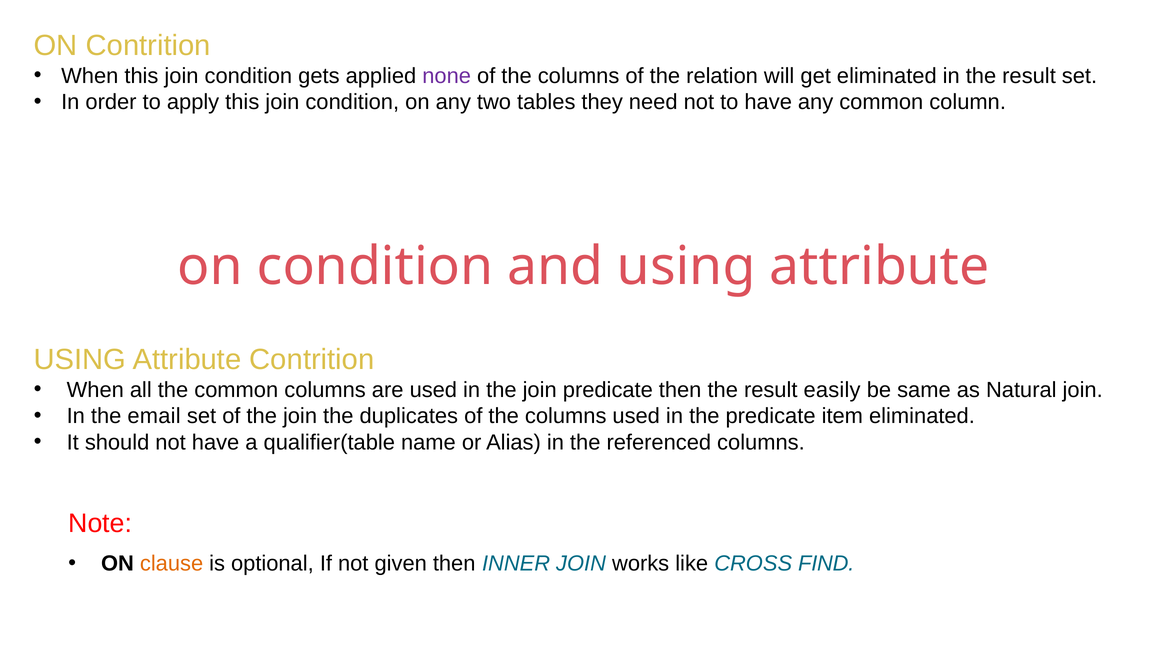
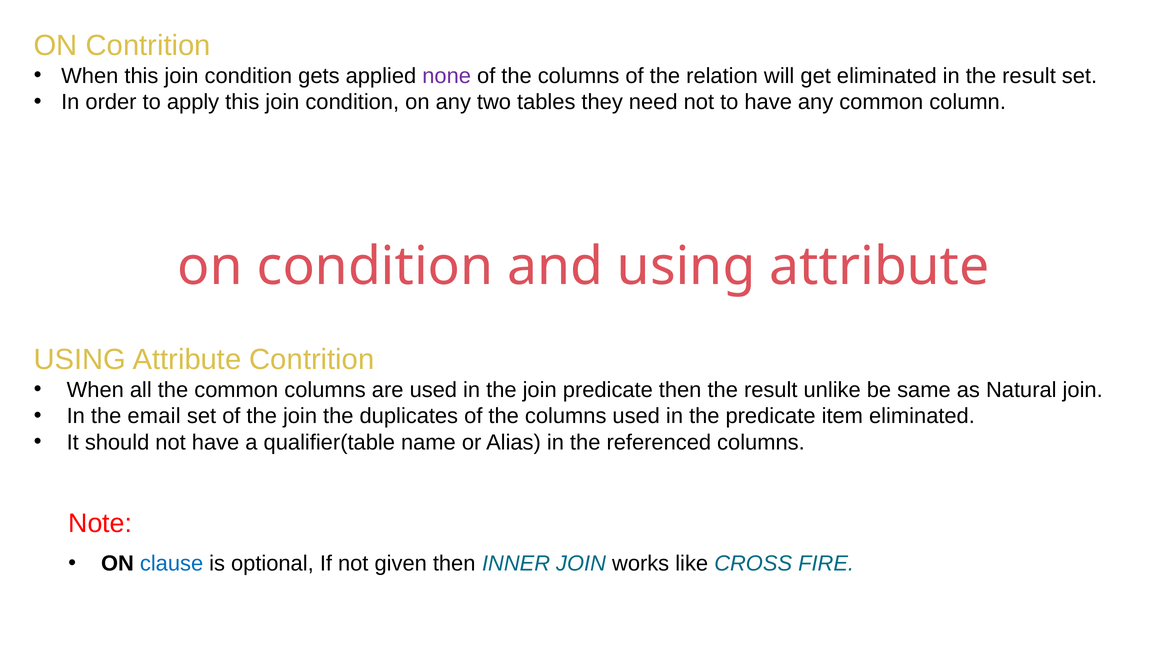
easily: easily -> unlike
clause colour: orange -> blue
FIND: FIND -> FIRE
